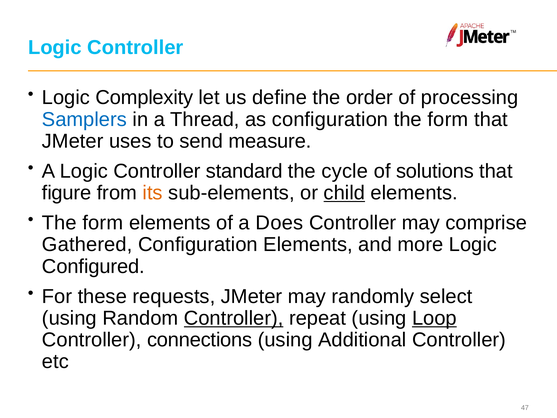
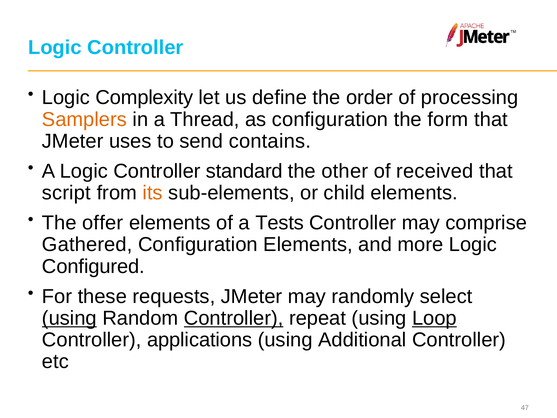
Samplers colour: blue -> orange
measure: measure -> contains
cycle: cycle -> other
solutions: solutions -> received
figure: figure -> script
child underline: present -> none
form at (103, 223): form -> offer
Does: Does -> Tests
using at (69, 318) underline: none -> present
connections: connections -> applications
